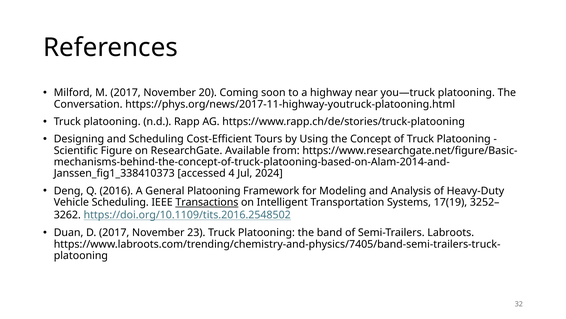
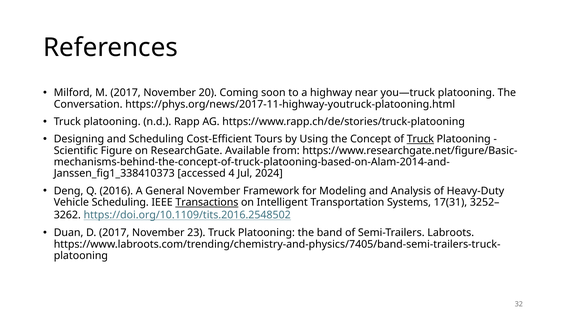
Truck at (420, 139) underline: none -> present
General Platooning: Platooning -> November
17(19: 17(19 -> 17(31
